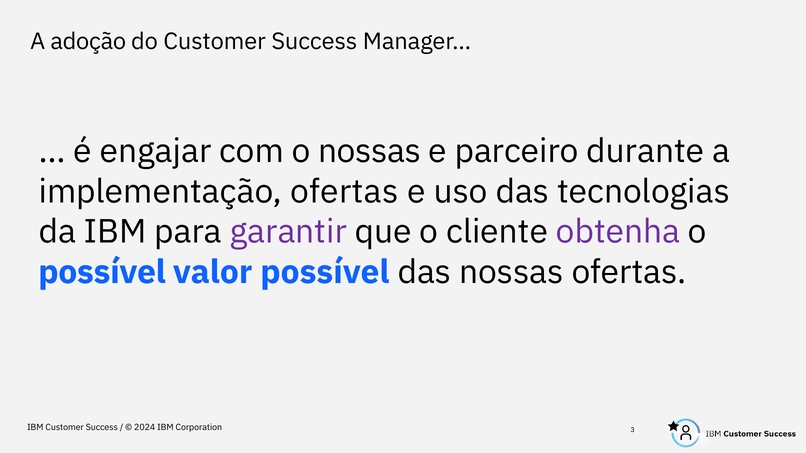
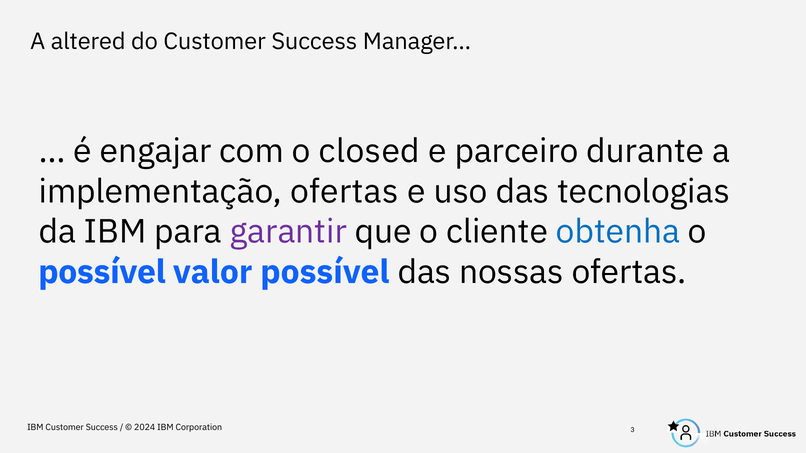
adoção: adoção -> altered
o nossas: nossas -> closed
obtenha colour: purple -> blue
